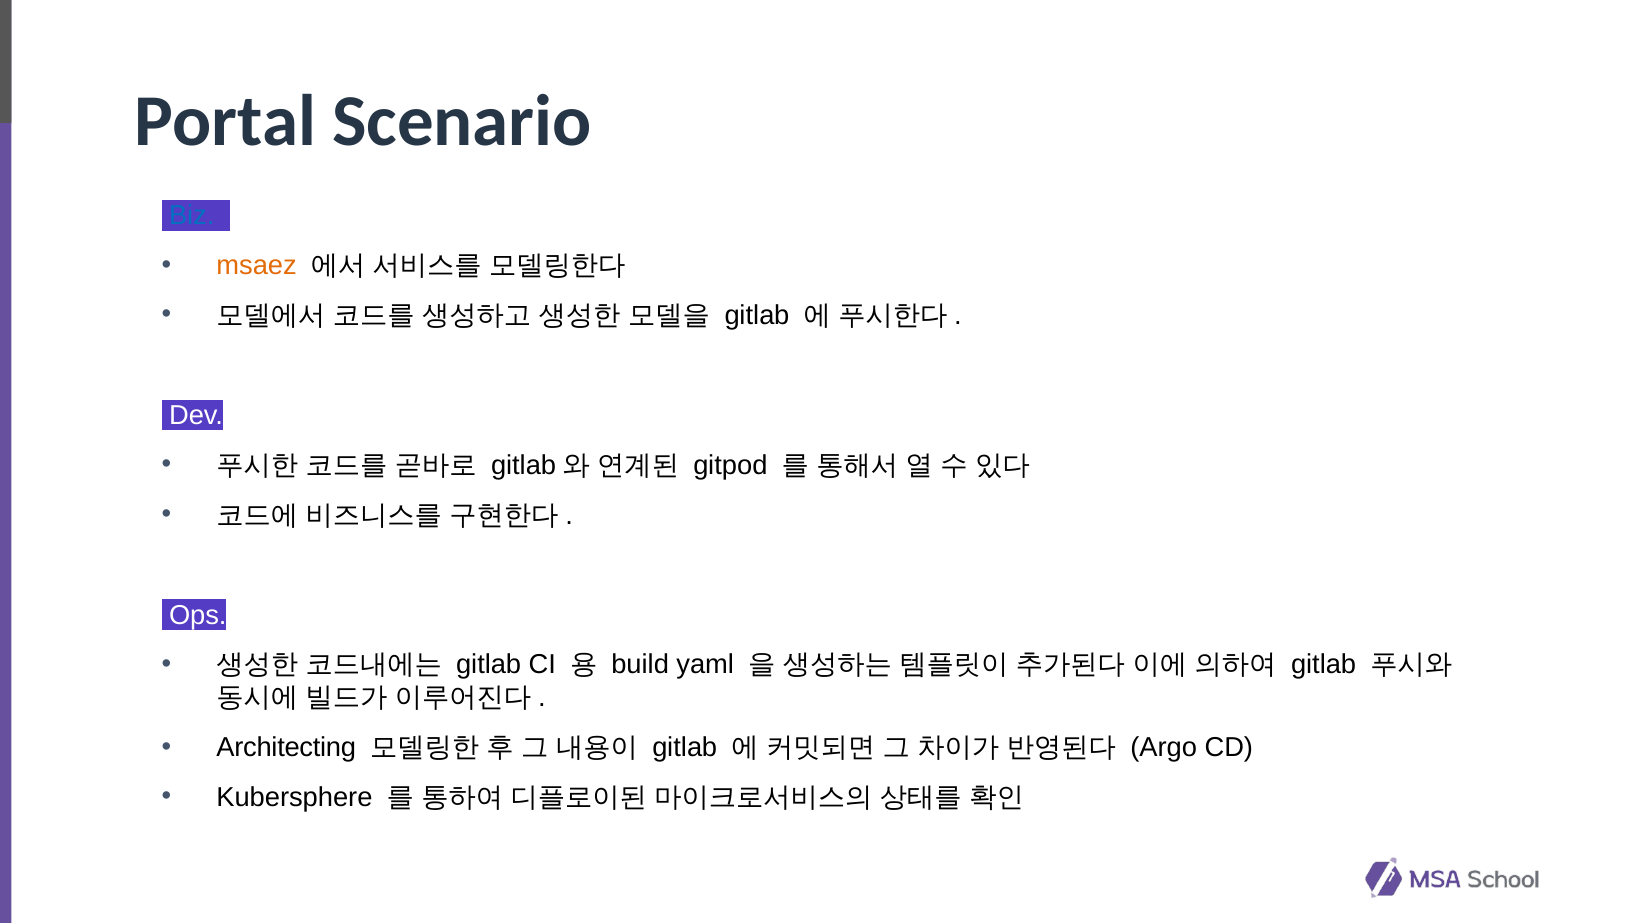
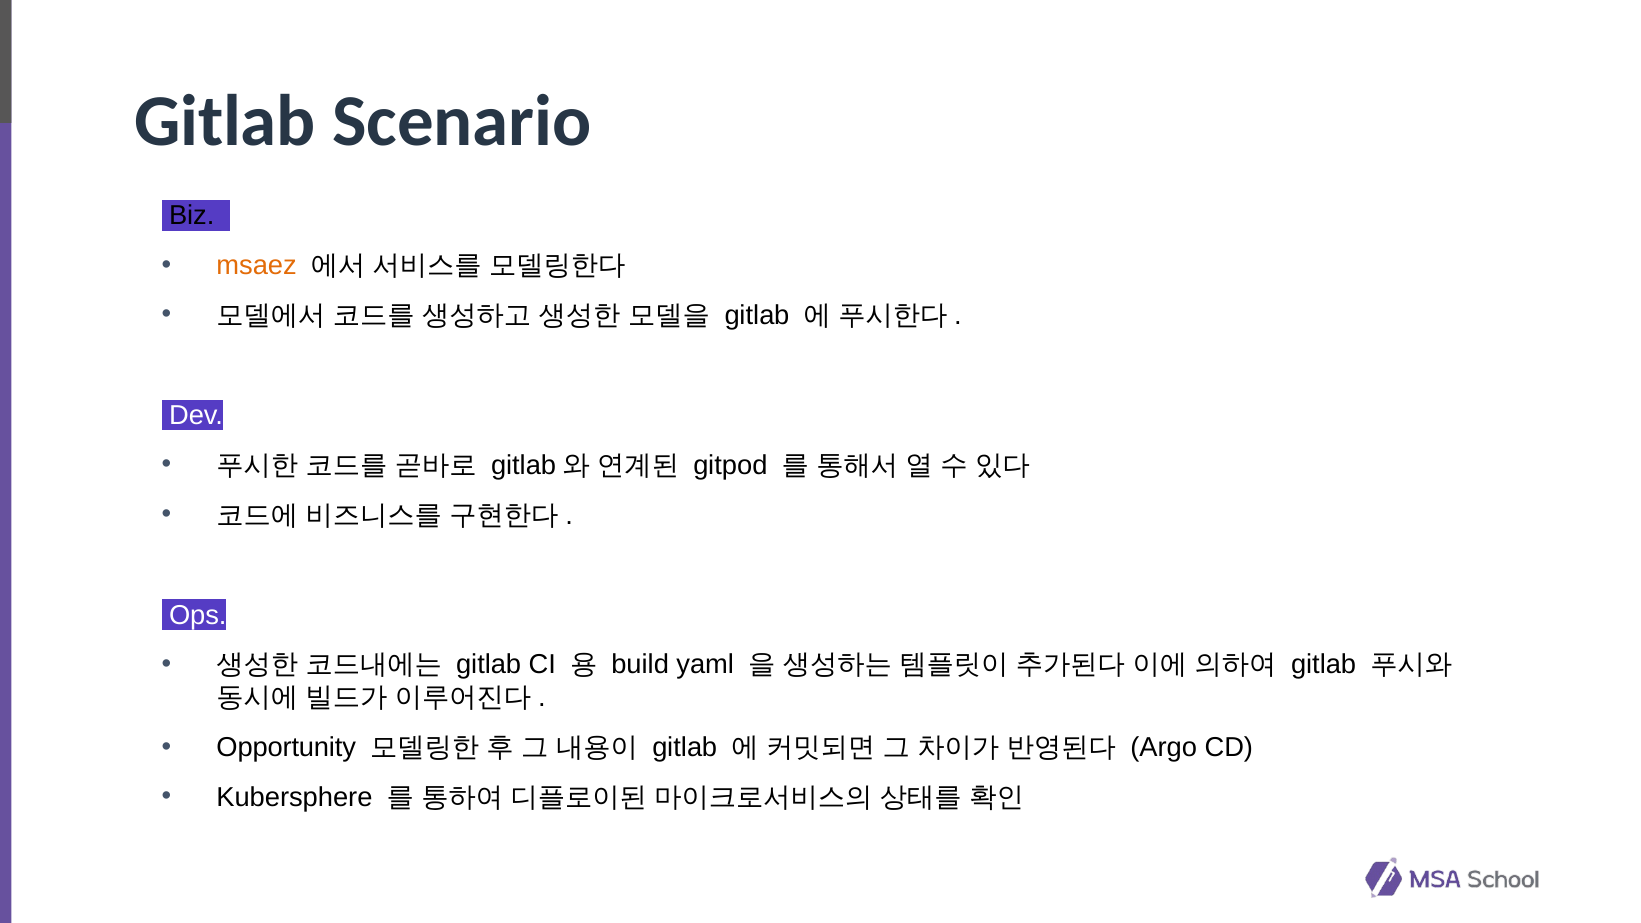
Portal at (225, 122): Portal -> Gitlab
Biz colour: blue -> black
Architecting: Architecting -> Opportunity
